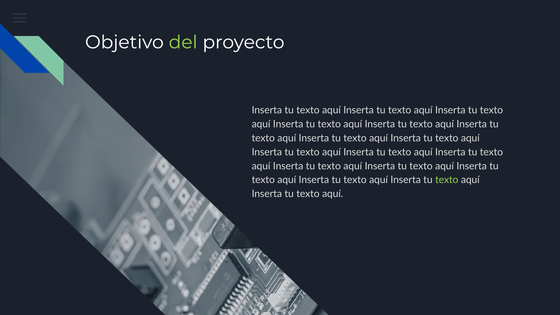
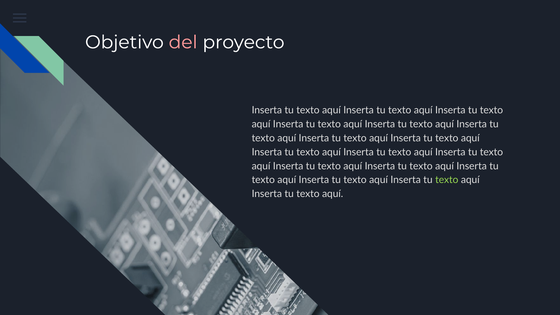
del colour: light green -> pink
